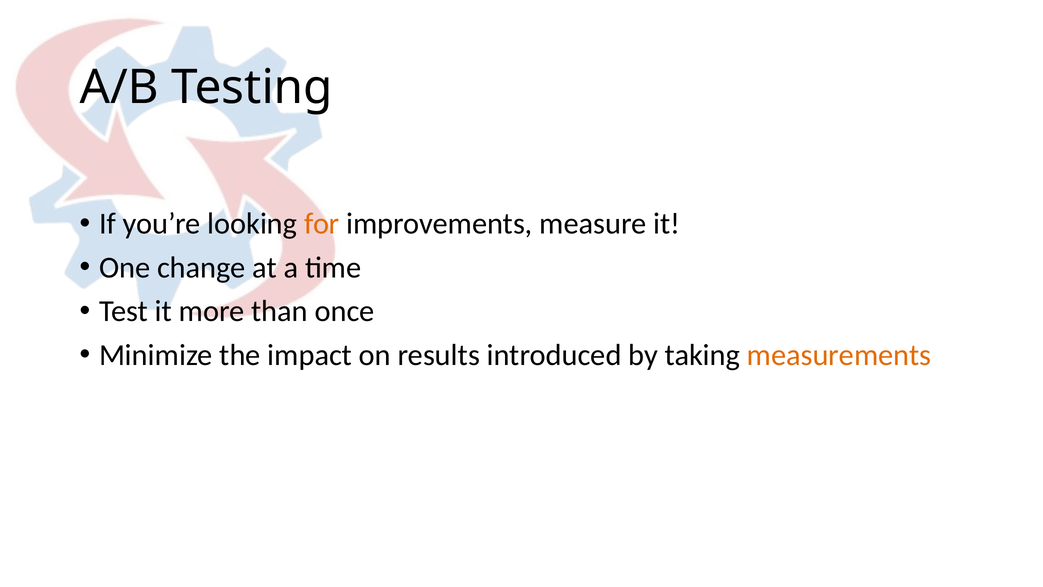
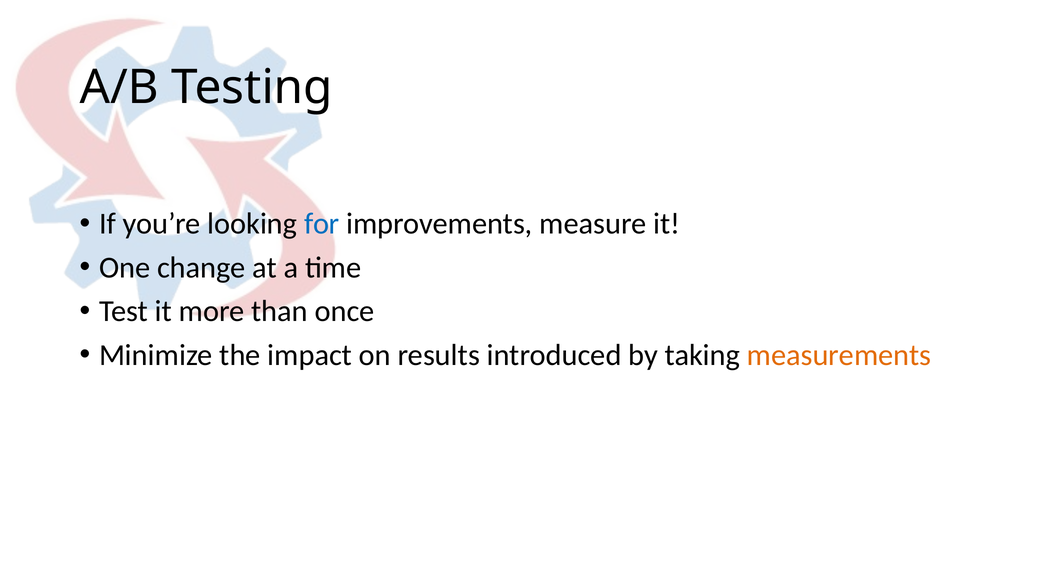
for colour: orange -> blue
